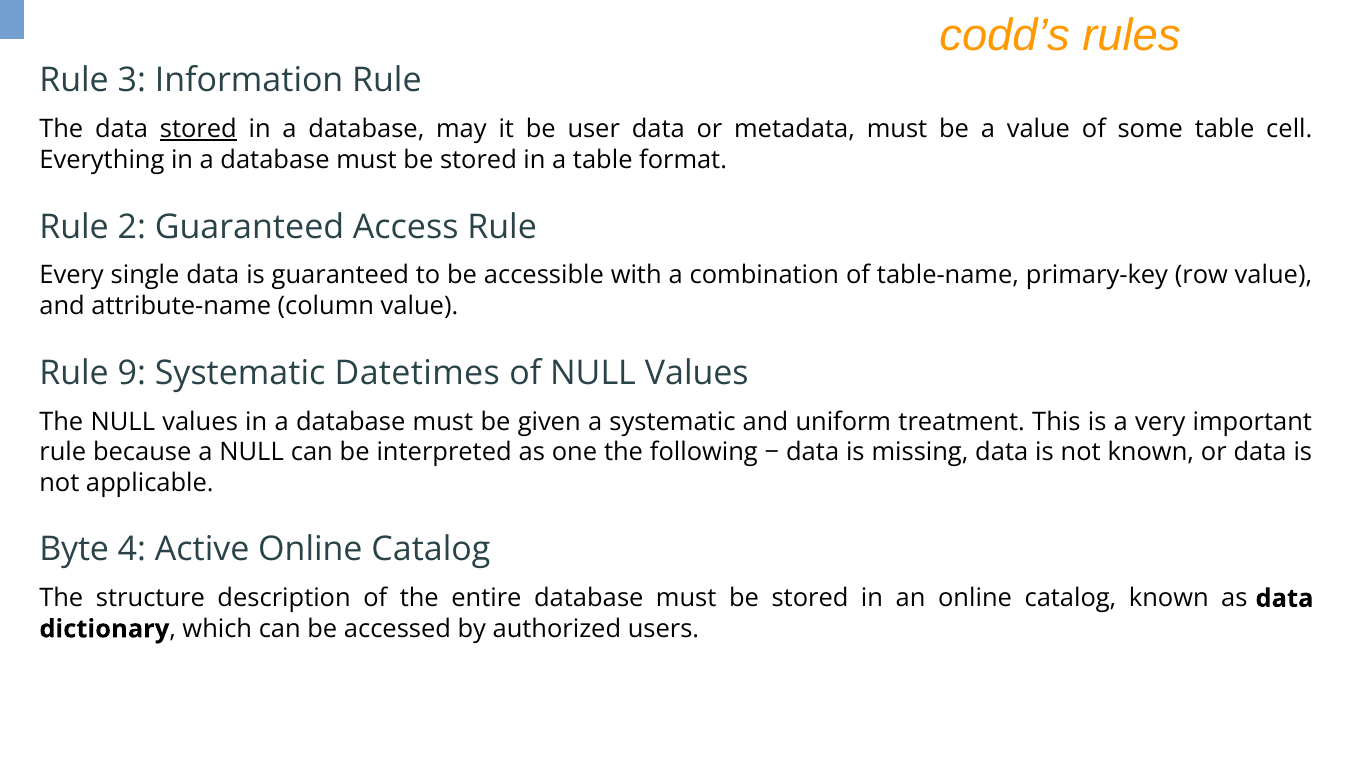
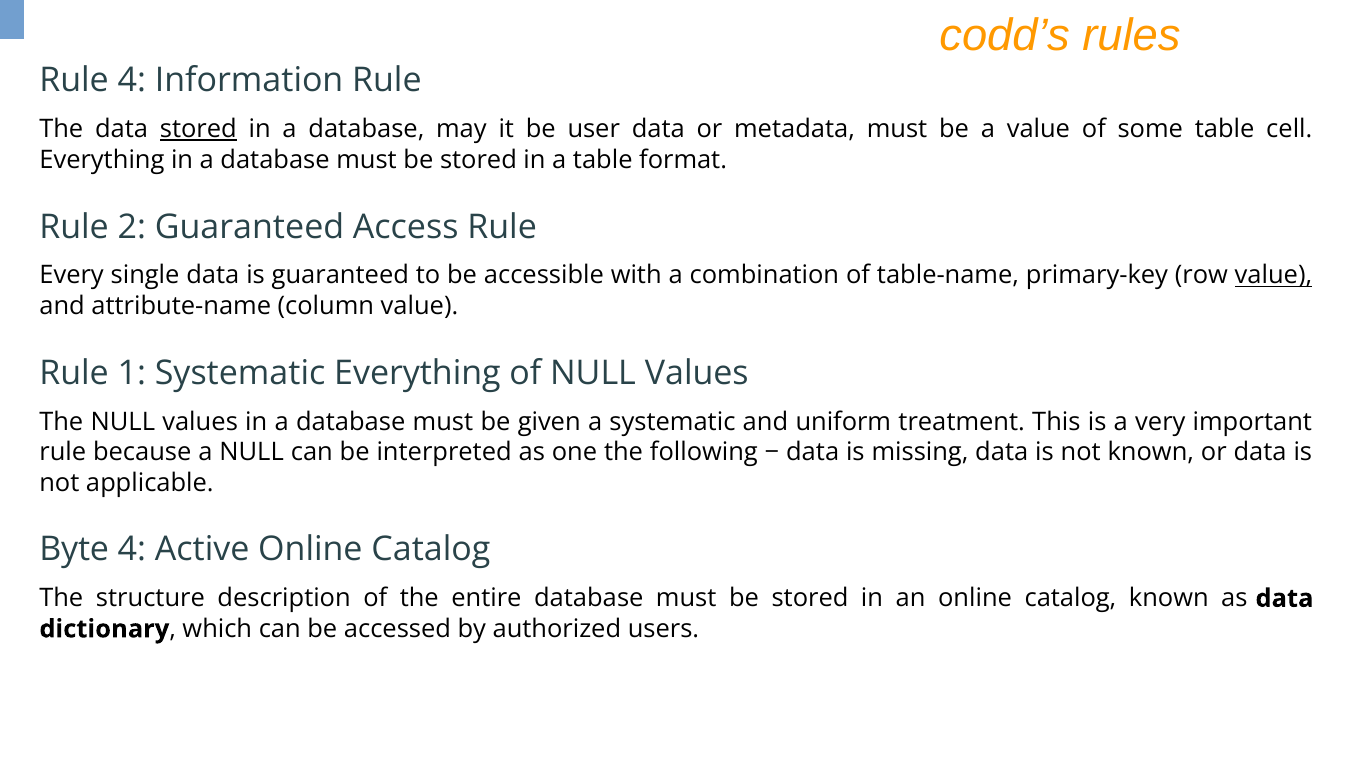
Rule 3: 3 -> 4
value at (1273, 276) underline: none -> present
9: 9 -> 1
Systematic Datetimes: Datetimes -> Everything
